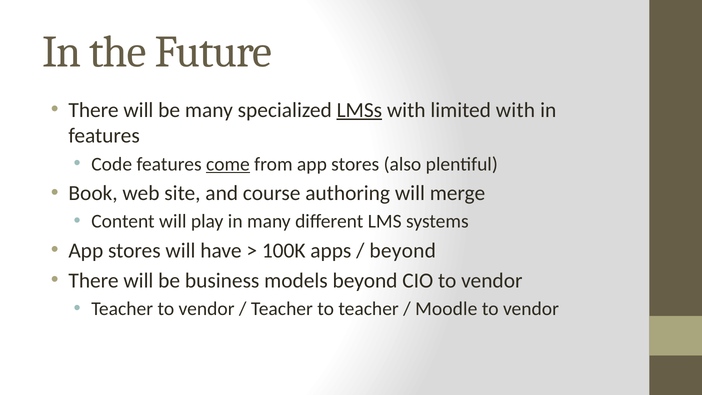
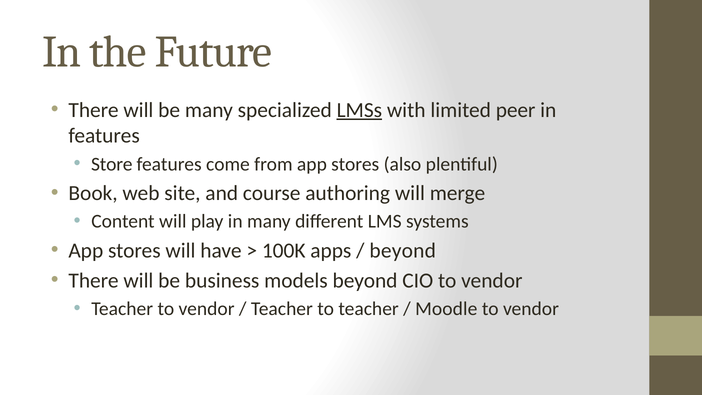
limited with: with -> peer
Code: Code -> Store
come underline: present -> none
